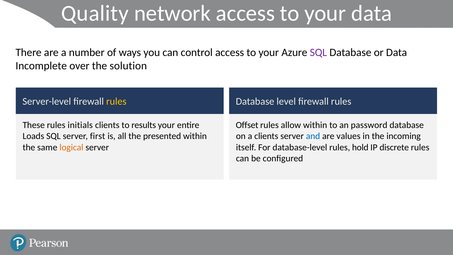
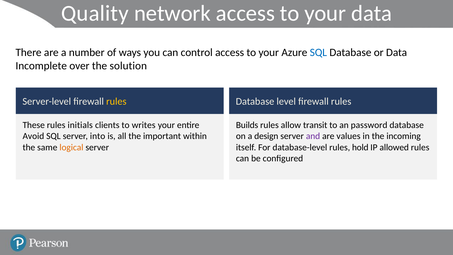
SQL at (318, 52) colour: purple -> blue
results: results -> writes
Offset: Offset -> Builds
allow within: within -> transit
Loads: Loads -> Avoid
first: first -> into
presented: presented -> important
a clients: clients -> design
and colour: blue -> purple
discrete: discrete -> allowed
